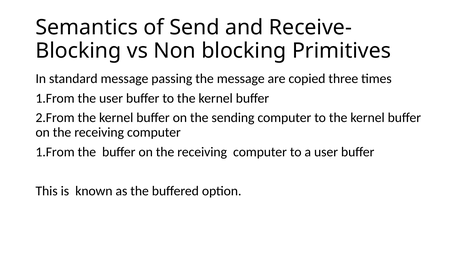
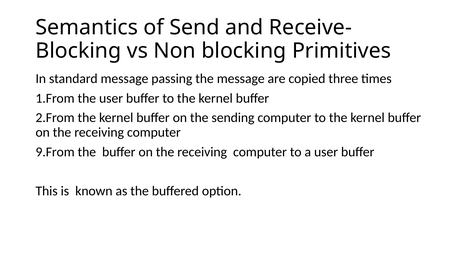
1.From at (55, 152): 1.From -> 9.From
